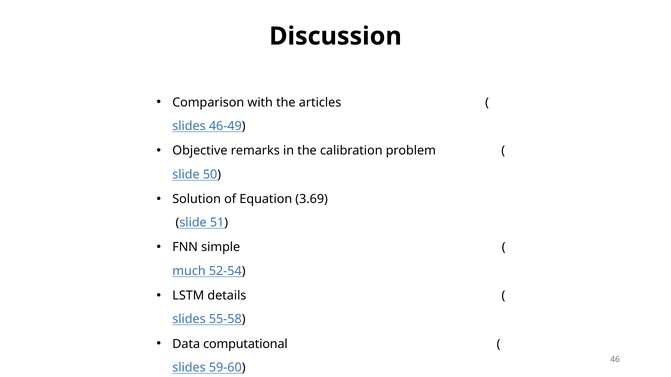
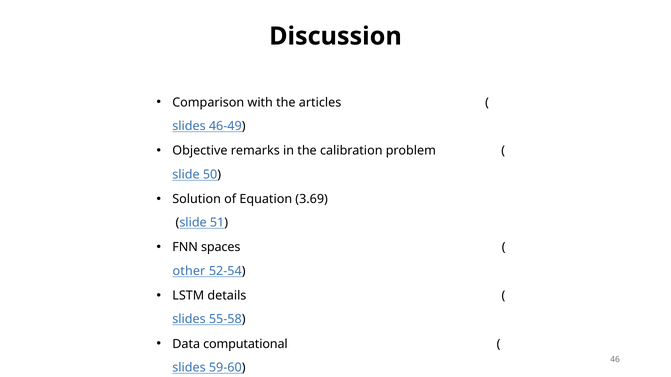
simple: simple -> spaces
much: much -> other
